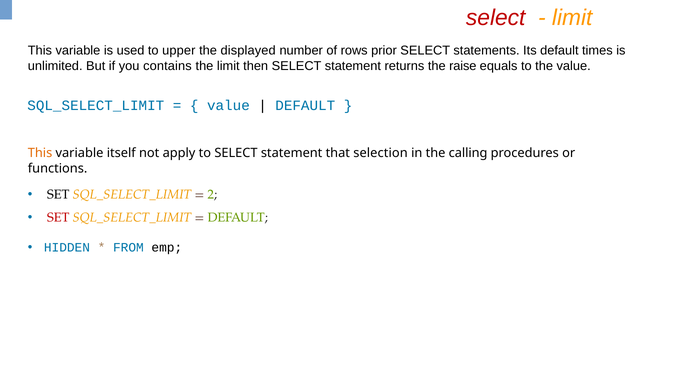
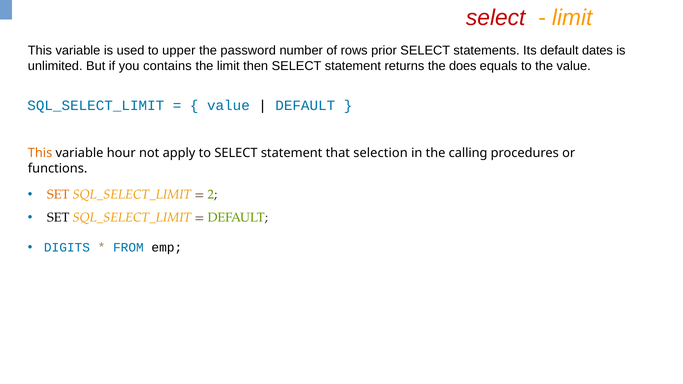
displayed: displayed -> password
times: times -> dates
raise: raise -> does
itself: itself -> hour
SET at (58, 195) colour: black -> orange
SET at (58, 218) colour: red -> black
HIDDEN: HIDDEN -> DIGITS
